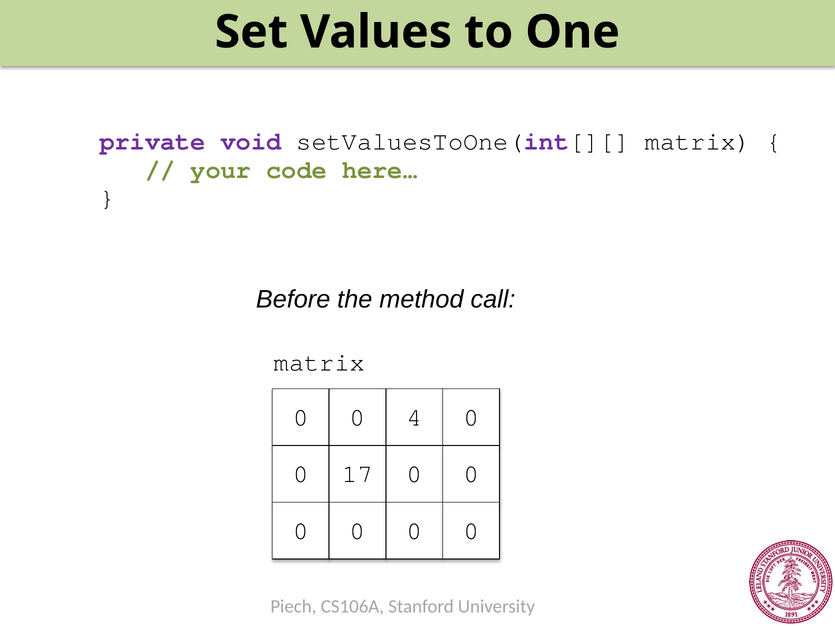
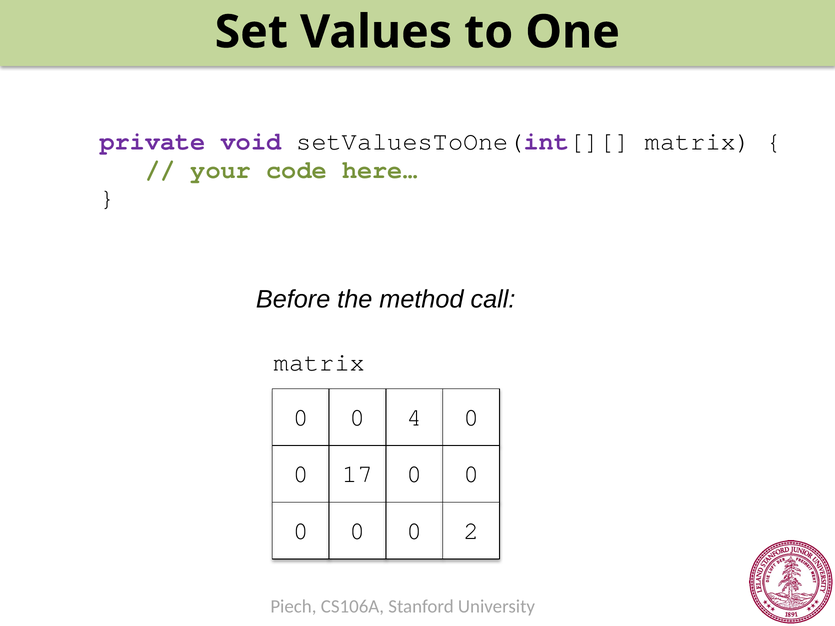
0 0 0 0: 0 -> 2
